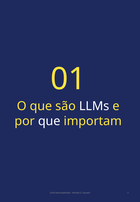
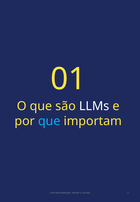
que at (49, 121) colour: white -> light blue
